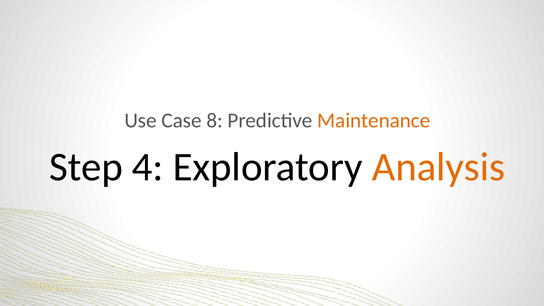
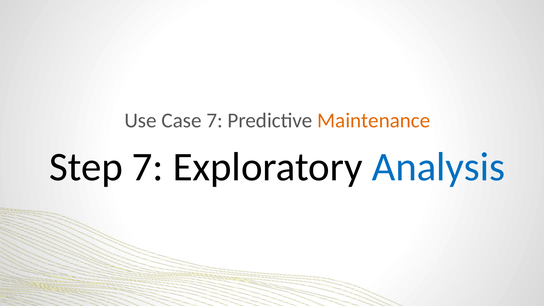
Case 8: 8 -> 7
Step 4: 4 -> 7
Analysis colour: orange -> blue
